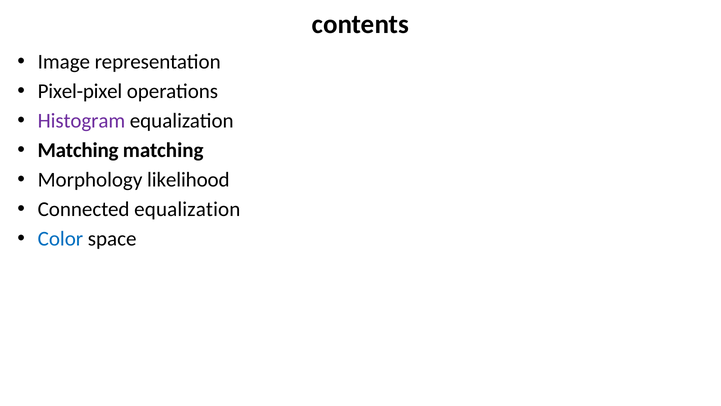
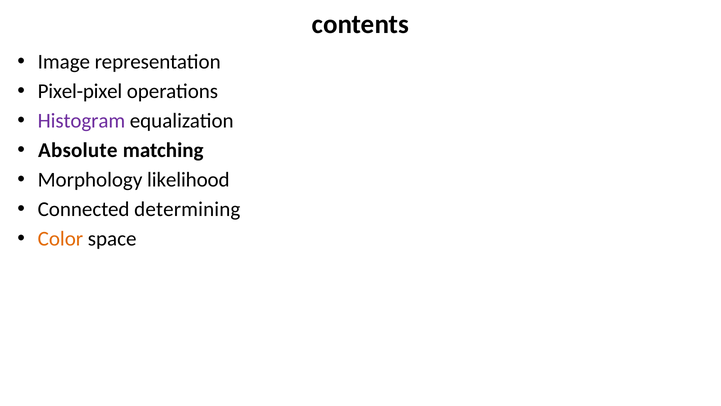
Matching at (78, 150): Matching -> Absolute
Connected equalization: equalization -> determining
Color colour: blue -> orange
